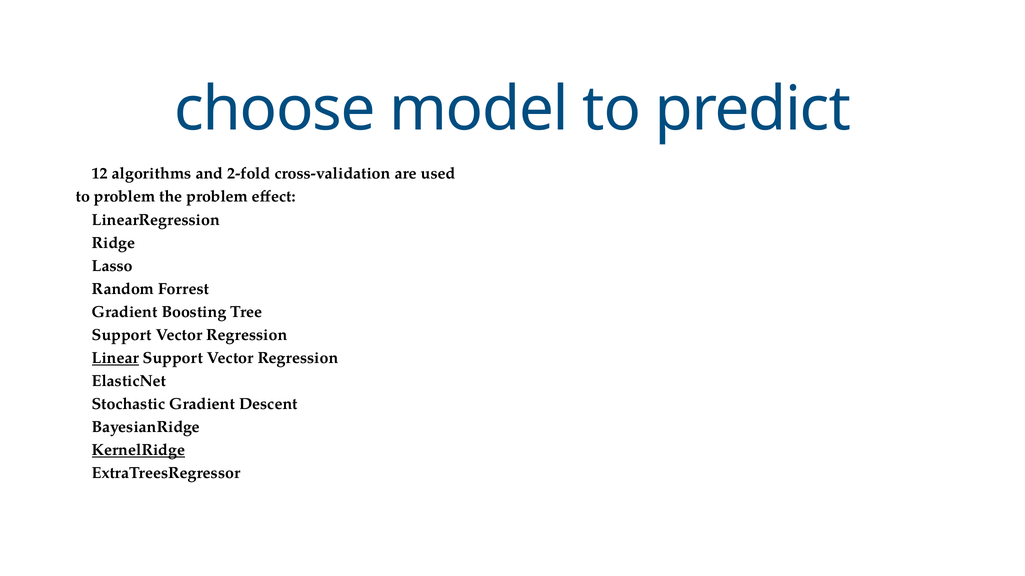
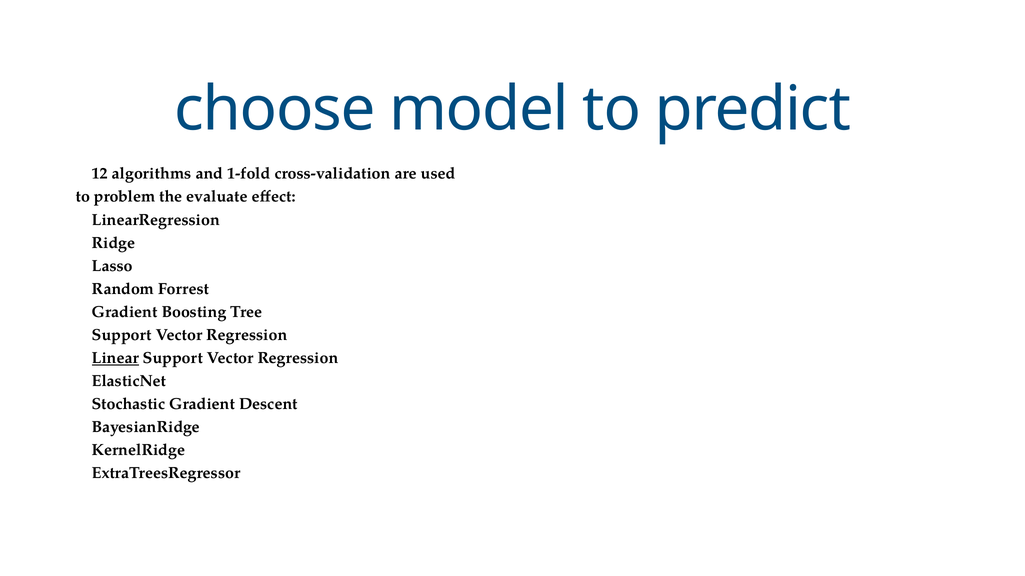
2-fold: 2-fold -> 1-fold
the problem: problem -> evaluate
KernelRidge underline: present -> none
